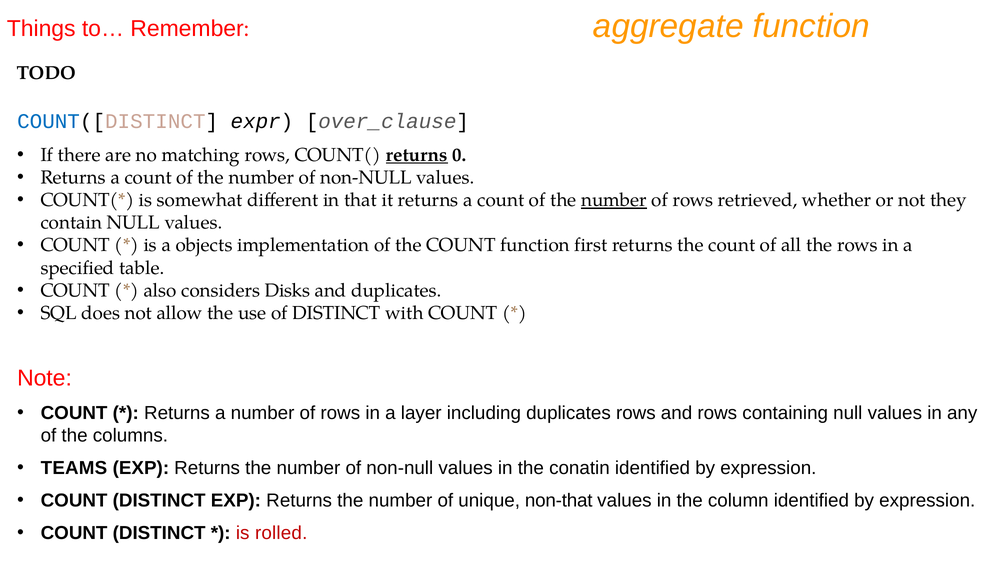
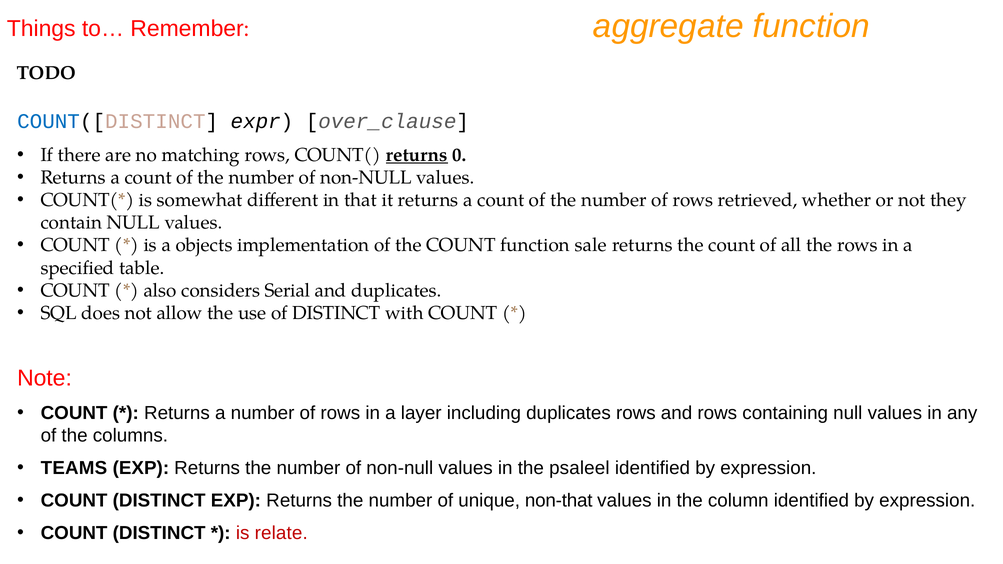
number at (614, 200) underline: present -> none
first: first -> sale
Disks: Disks -> Serial
conatin: conatin -> psaleel
rolled: rolled -> relate
